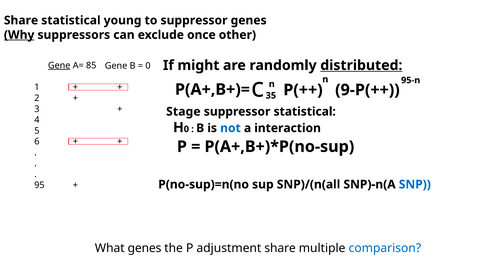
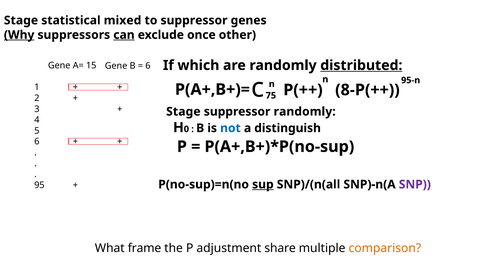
Share at (21, 20): Share -> Stage
young: young -> mixed
can underline: none -> present
Gene at (59, 65) underline: present -> none
85: 85 -> 15
0 at (148, 66): 0 -> 6
might: might -> which
35: 35 -> 75
9-P(++: 9-P(++ -> 8-P(++
suppressor statistical: statistical -> randomly
interaction: interaction -> distinguish
sup underline: none -> present
SNP colour: blue -> purple
What genes: genes -> frame
comparison colour: blue -> orange
